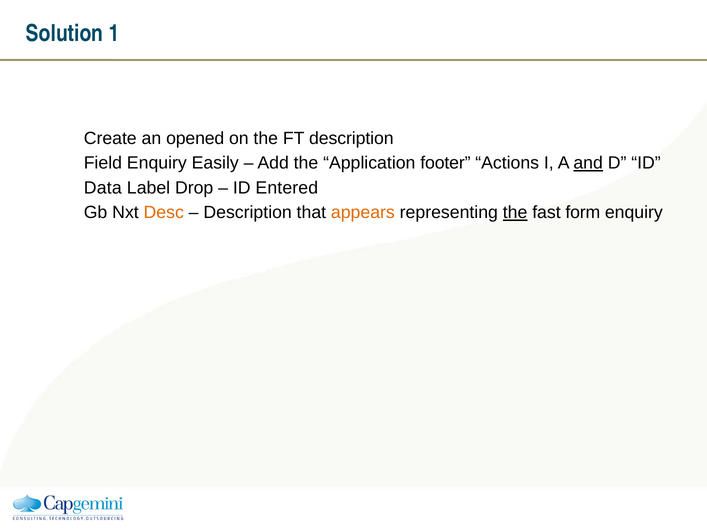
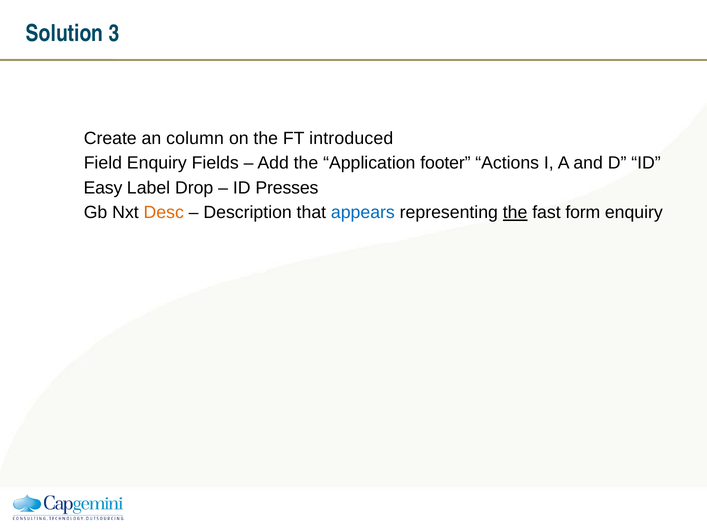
1: 1 -> 3
opened: opened -> column
FT description: description -> introduced
Easily: Easily -> Fields
and underline: present -> none
Data: Data -> Easy
Entered: Entered -> Presses
appears colour: orange -> blue
